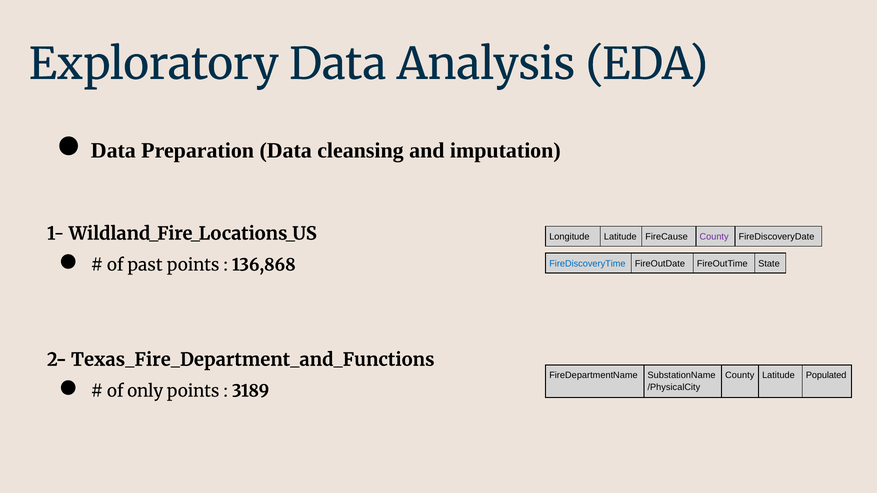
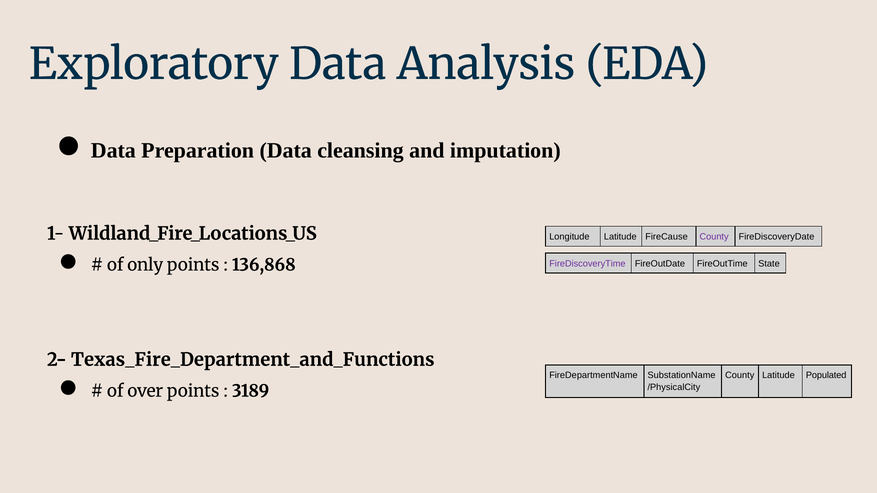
FireDiscoveryTime colour: blue -> purple
past: past -> only
only: only -> over
